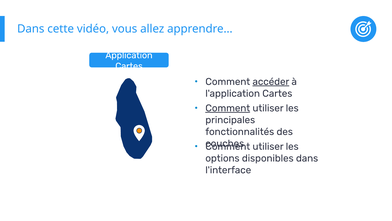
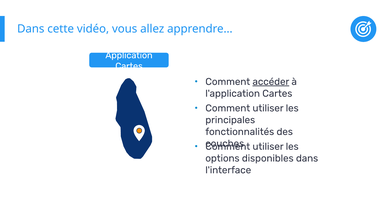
Comment at (228, 108) underline: present -> none
